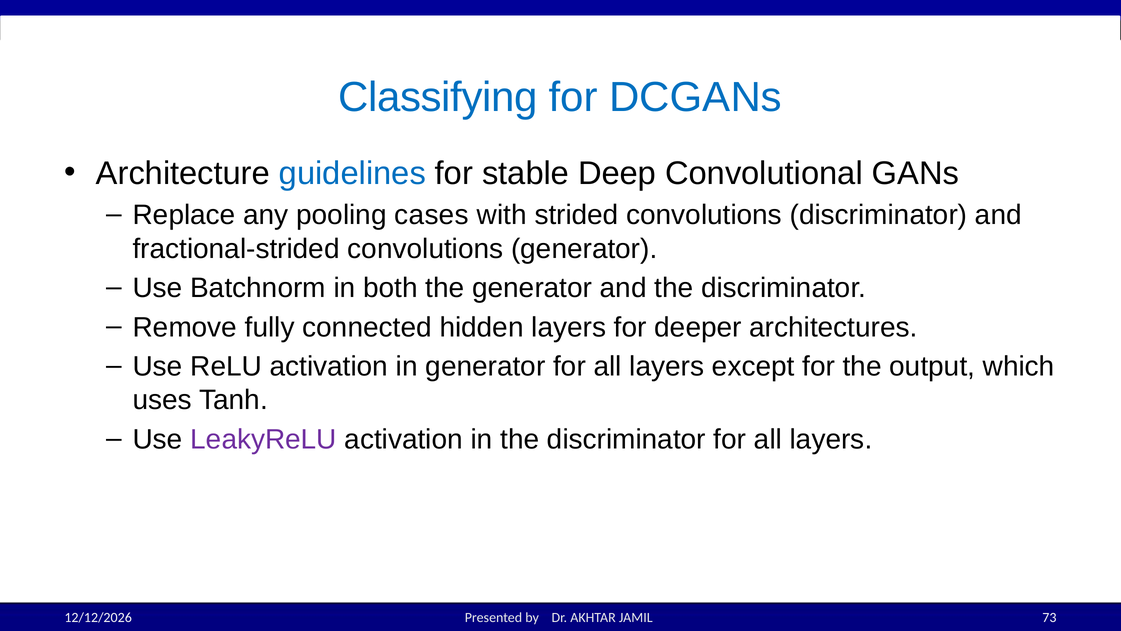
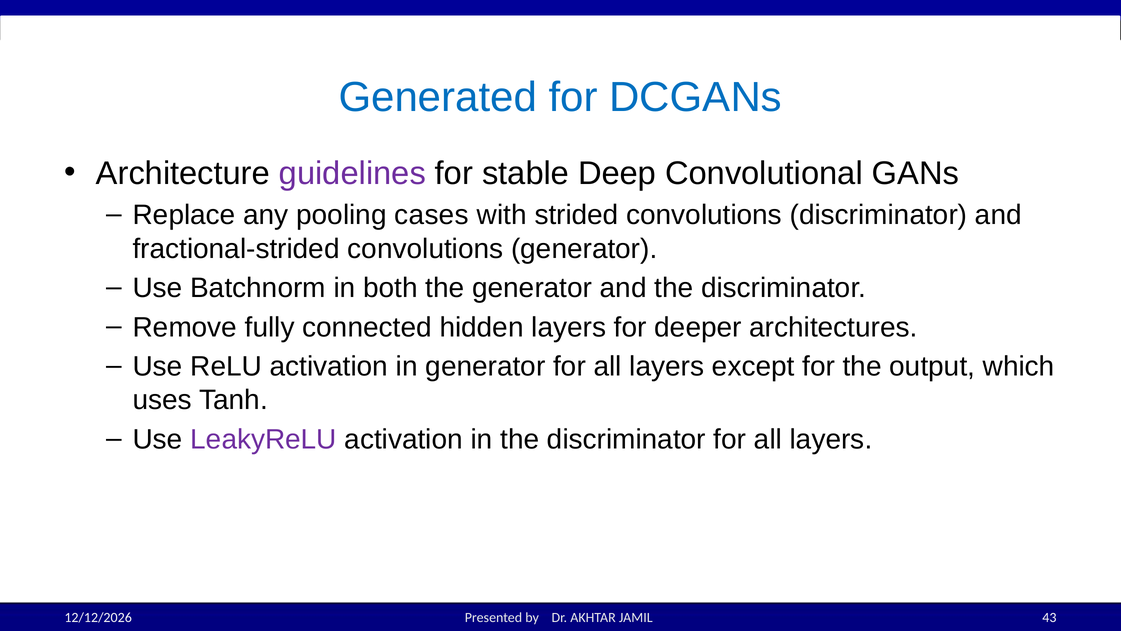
Classifying: Classifying -> Generated
guidelines colour: blue -> purple
73: 73 -> 43
